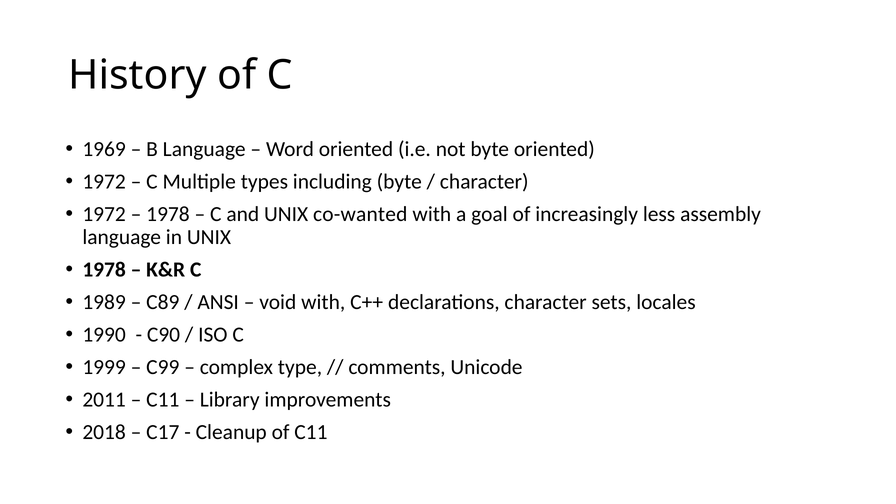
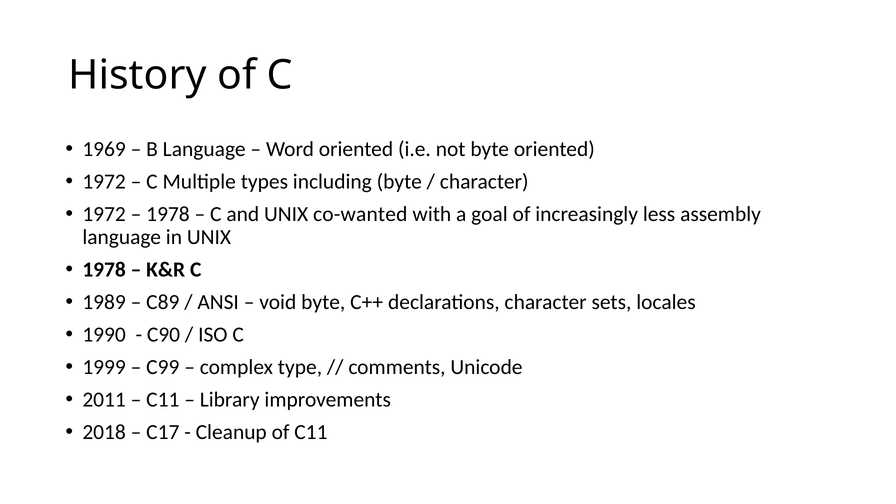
void with: with -> byte
